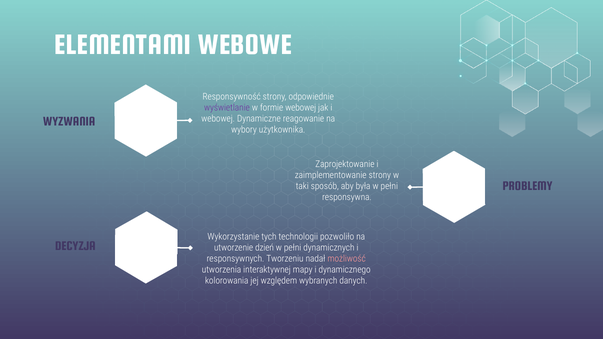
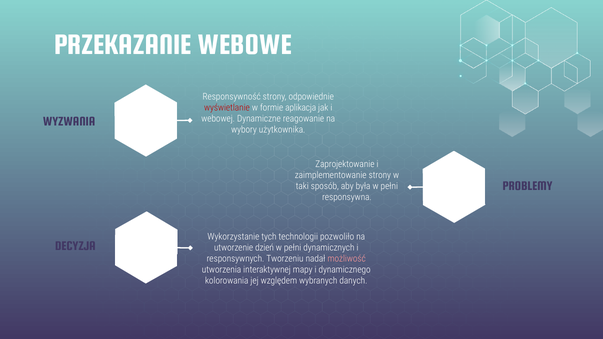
ELEMENTAMI: ELEMENTAMI -> PRZEKAZANIE
wyświetlanie colour: purple -> red
formie webowej: webowej -> aplikacja
